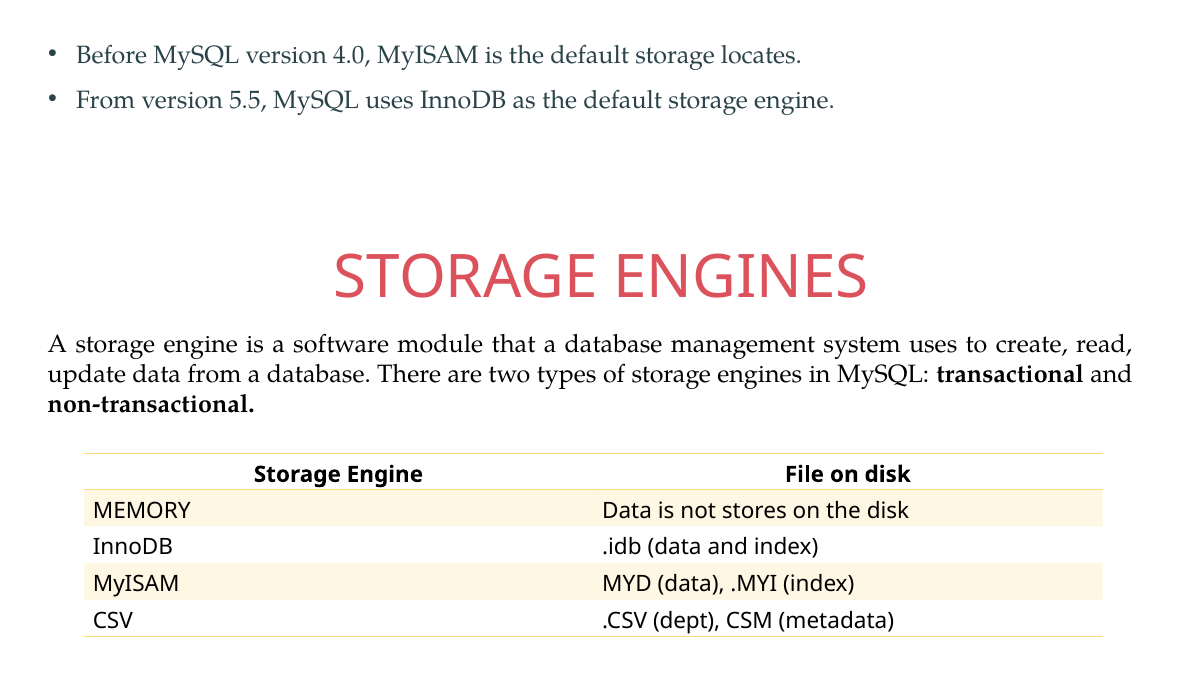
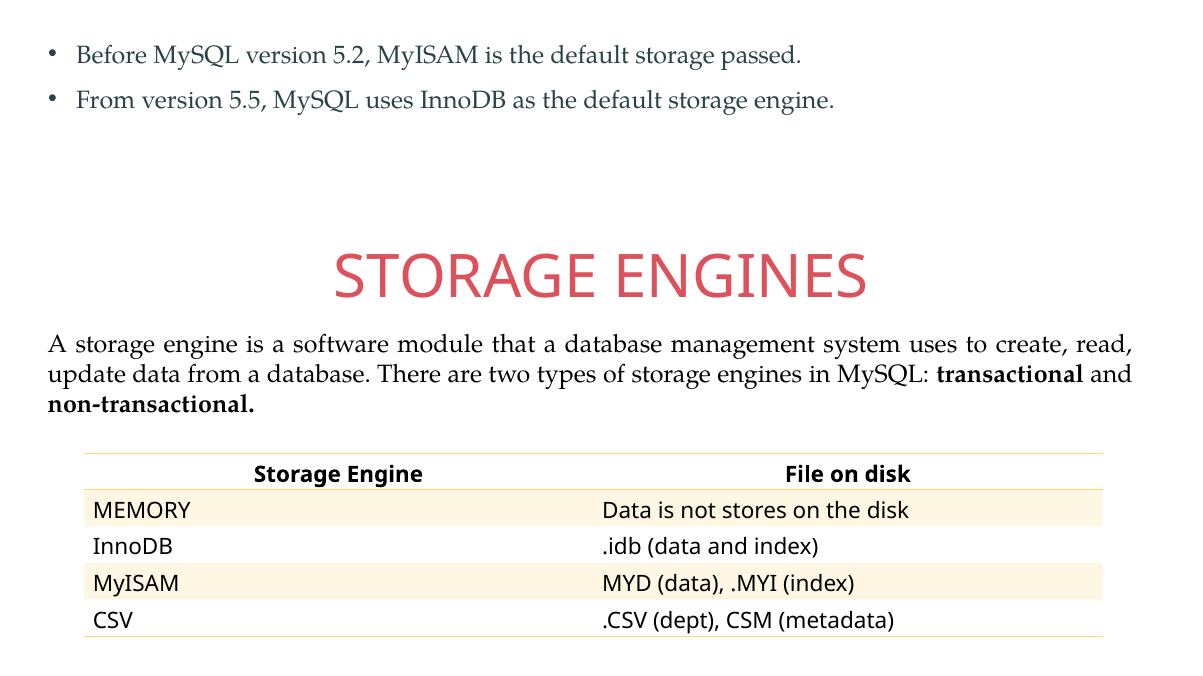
4.0: 4.0 -> 5.2
locates: locates -> passed
